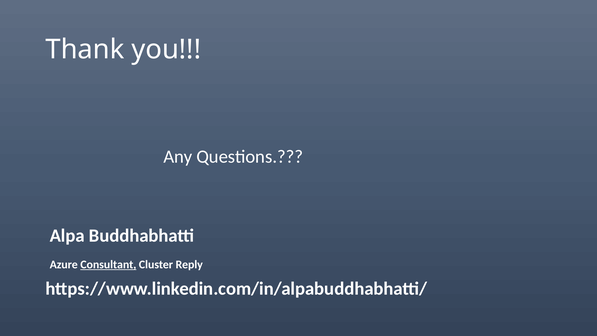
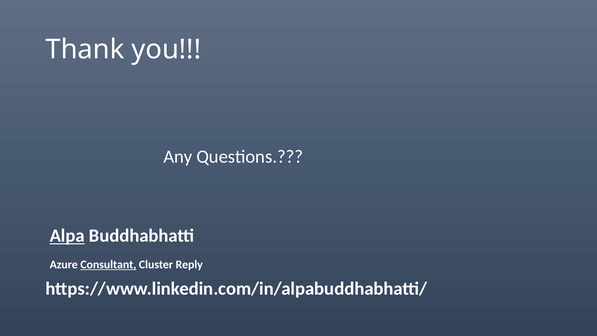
Alpa underline: none -> present
